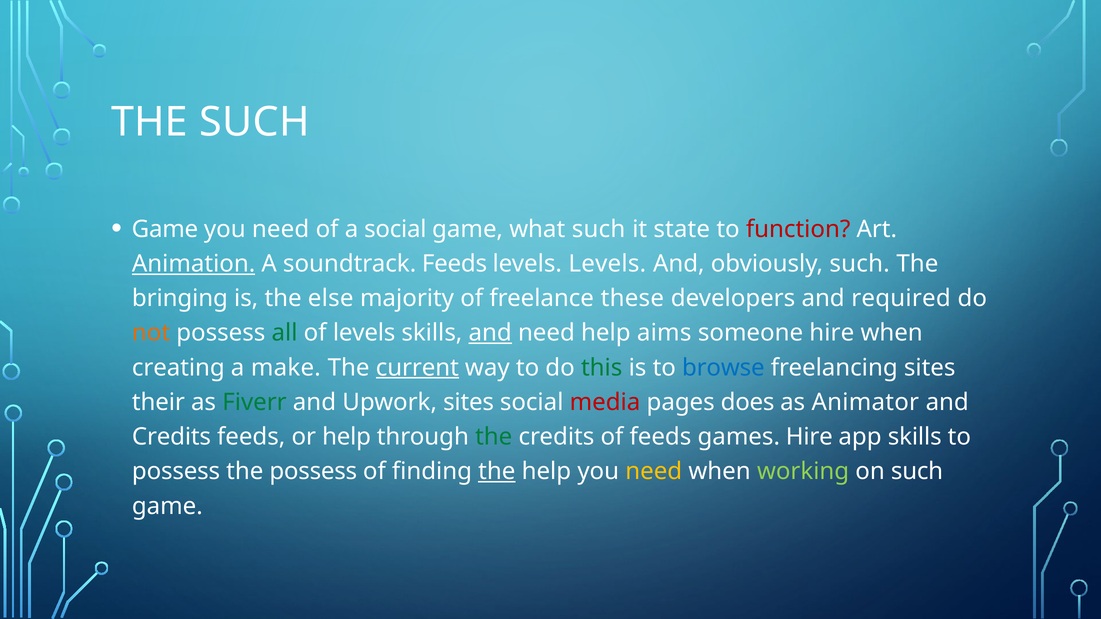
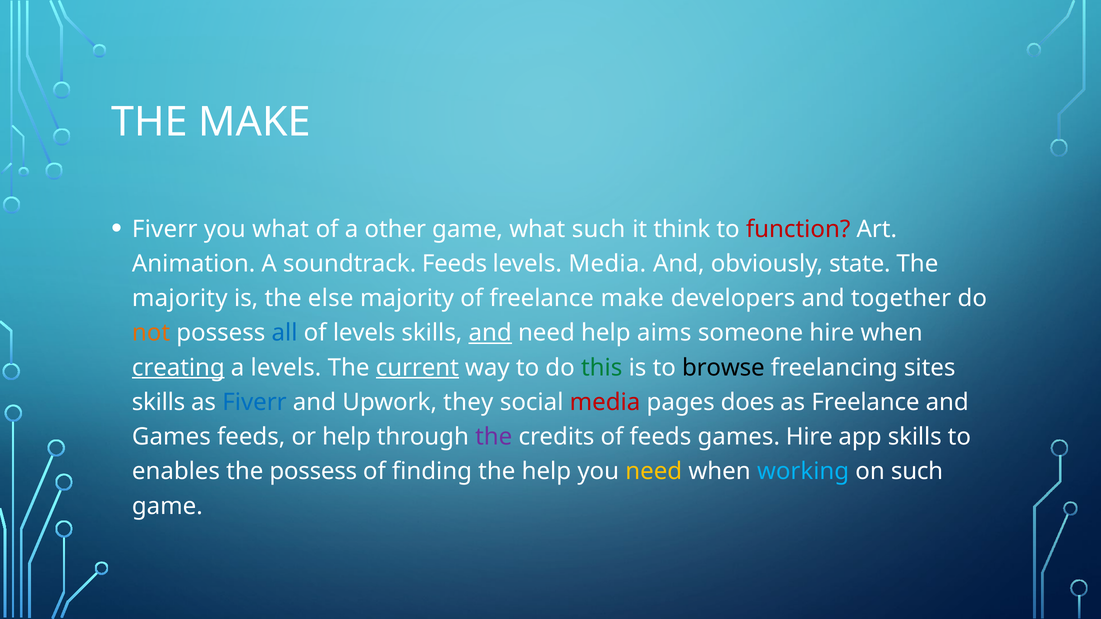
THE SUCH: SUCH -> MAKE
Game at (165, 229): Game -> Fiverr
need at (281, 229): need -> what
a social: social -> other
state: state -> think
Animation underline: present -> none
levels Levels: Levels -> Media
obviously such: such -> state
bringing at (180, 298): bringing -> majority
freelance these: these -> make
required: required -> together
all colour: green -> blue
creating underline: none -> present
a make: make -> levels
browse colour: blue -> black
their at (158, 402): their -> skills
Fiverr at (254, 402) colour: green -> blue
Upwork sites: sites -> they
as Animator: Animator -> Freelance
Credits at (171, 437): Credits -> Games
the at (494, 437) colour: green -> purple
possess at (176, 472): possess -> enables
the at (497, 472) underline: present -> none
working colour: light green -> light blue
